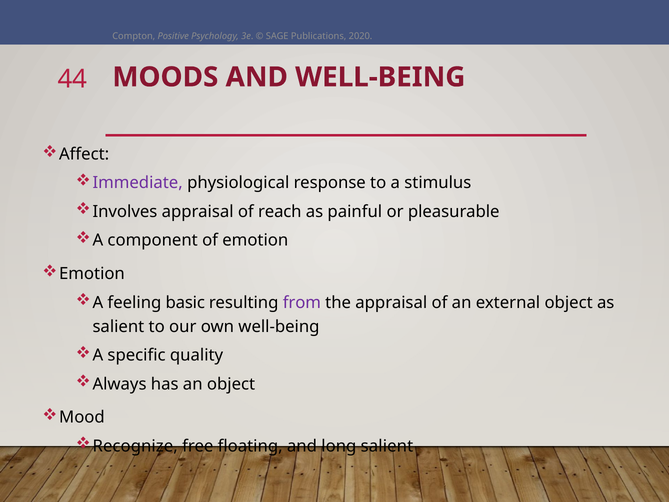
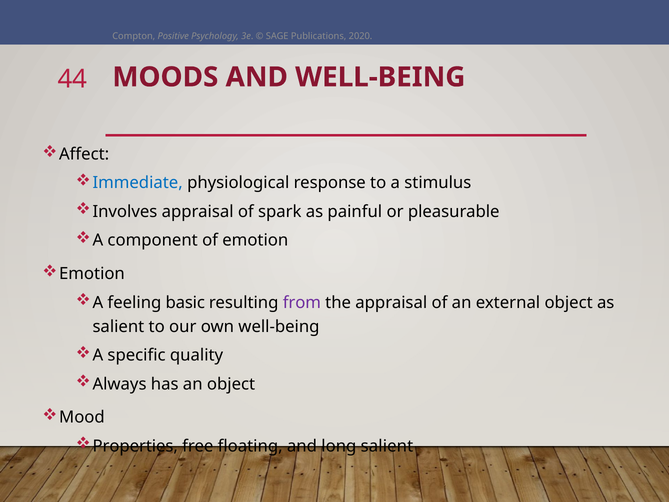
Immediate colour: purple -> blue
reach: reach -> spark
Recognize: Recognize -> Properties
